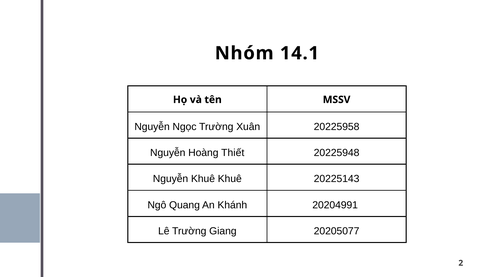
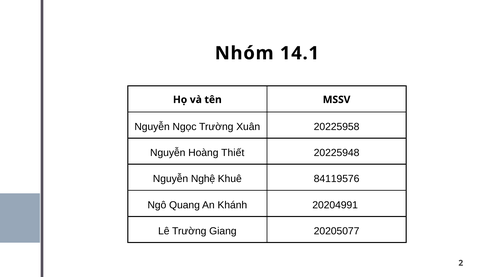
Nguyễn Khuê: Khuê -> Nghệ
20225143: 20225143 -> 84119576
